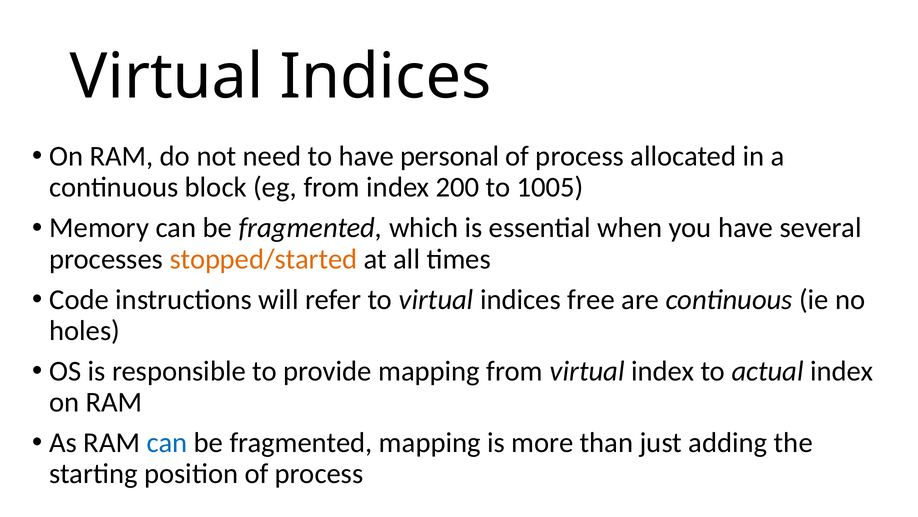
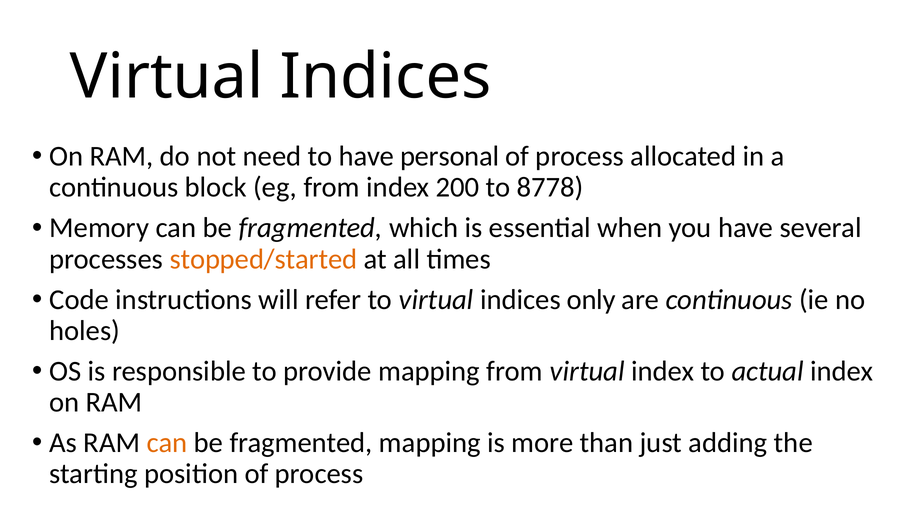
1005: 1005 -> 8778
free: free -> only
can at (167, 442) colour: blue -> orange
